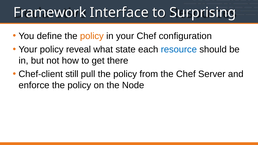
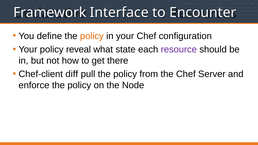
Surprising: Surprising -> Encounter
resource colour: blue -> purple
still: still -> diff
